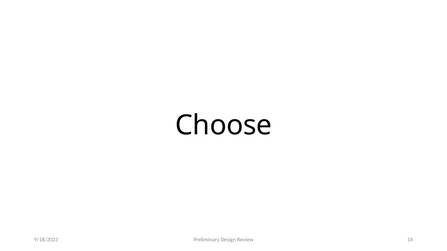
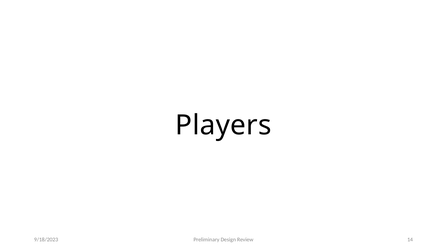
Choose: Choose -> Players
